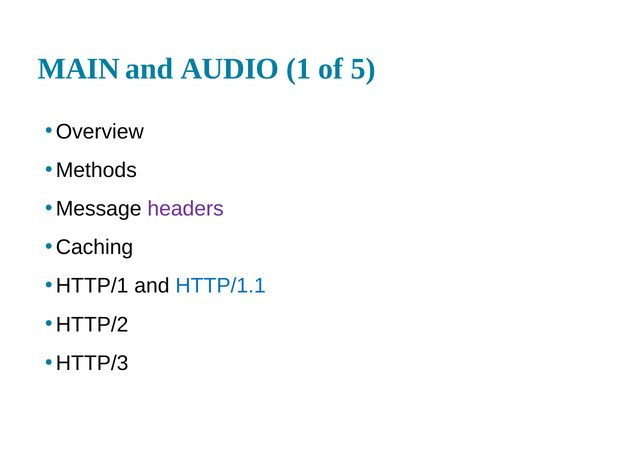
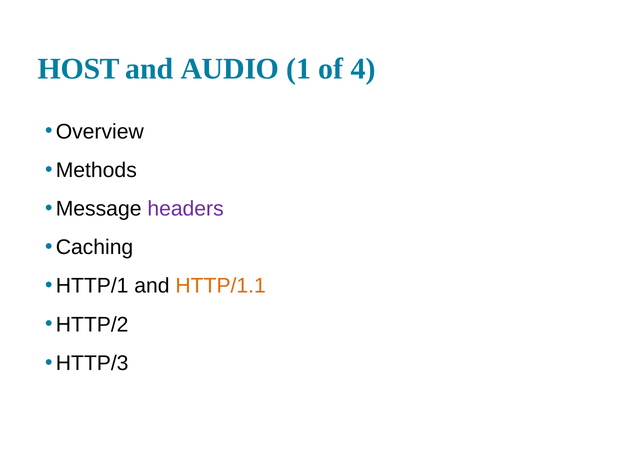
MAIN: MAIN -> HOST
5: 5 -> 4
HTTP/1.1 colour: blue -> orange
